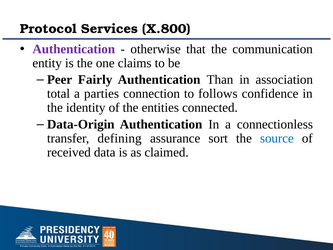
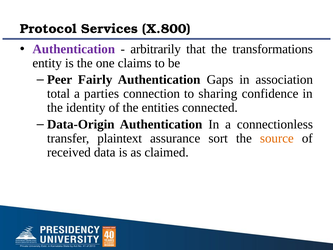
otherwise: otherwise -> arbitrarily
communication: communication -> transformations
Than: Than -> Gaps
follows: follows -> sharing
defining: defining -> plaintext
source colour: blue -> orange
